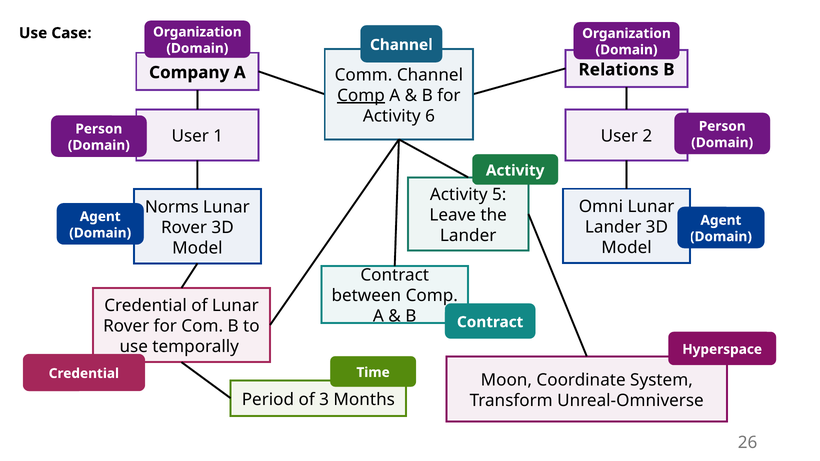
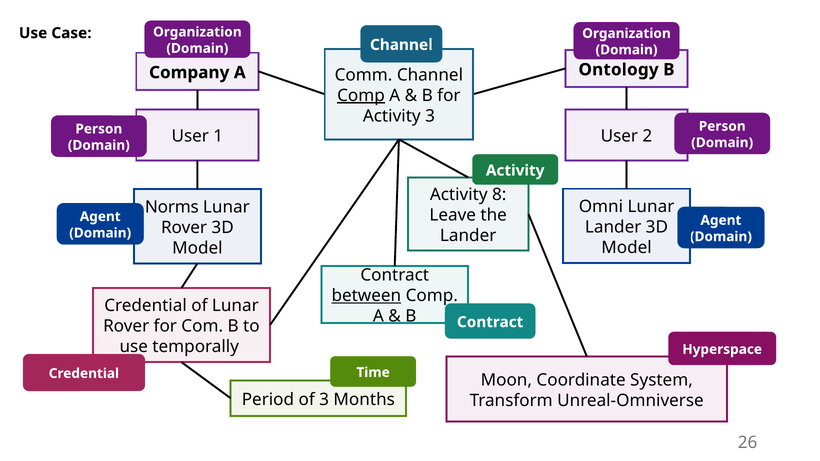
Relations: Relations -> Ontology
Activity 6: 6 -> 3
5: 5 -> 8
between underline: none -> present
